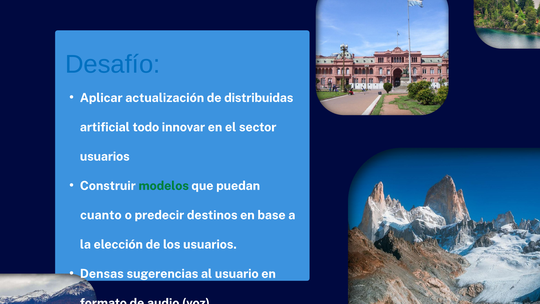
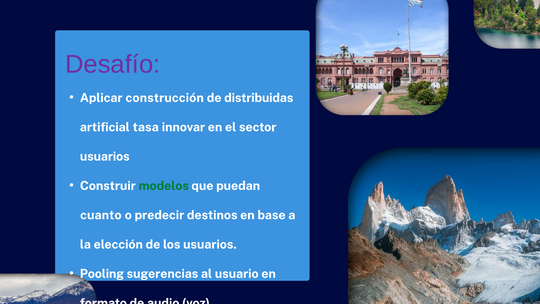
Desafío colour: blue -> purple
actualización: actualización -> construcción
todo: todo -> tasa
Densas: Densas -> Pooling
